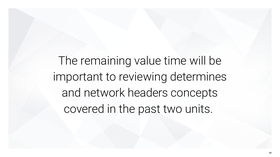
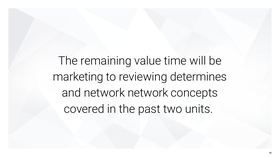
important: important -> marketing
network headers: headers -> network
